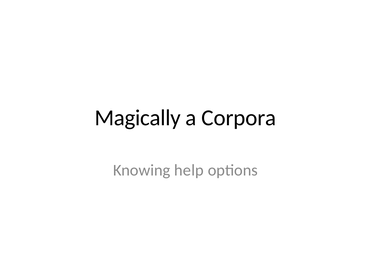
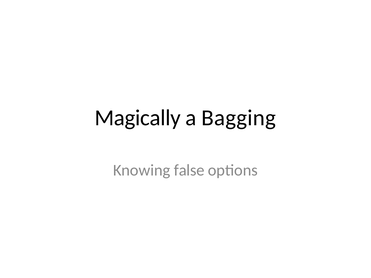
Corpora: Corpora -> Bagging
help: help -> false
